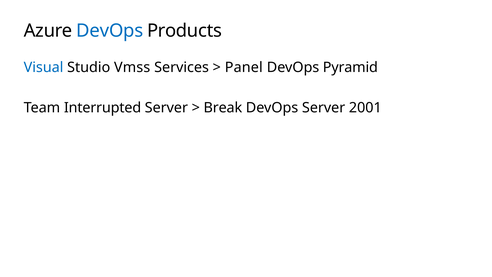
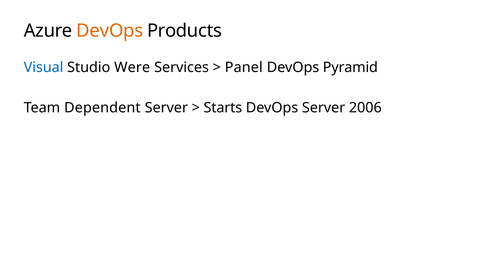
DevOps at (110, 31) colour: blue -> orange
Vmss: Vmss -> Were
Interrupted: Interrupted -> Dependent
Break: Break -> Starts
2001: 2001 -> 2006
